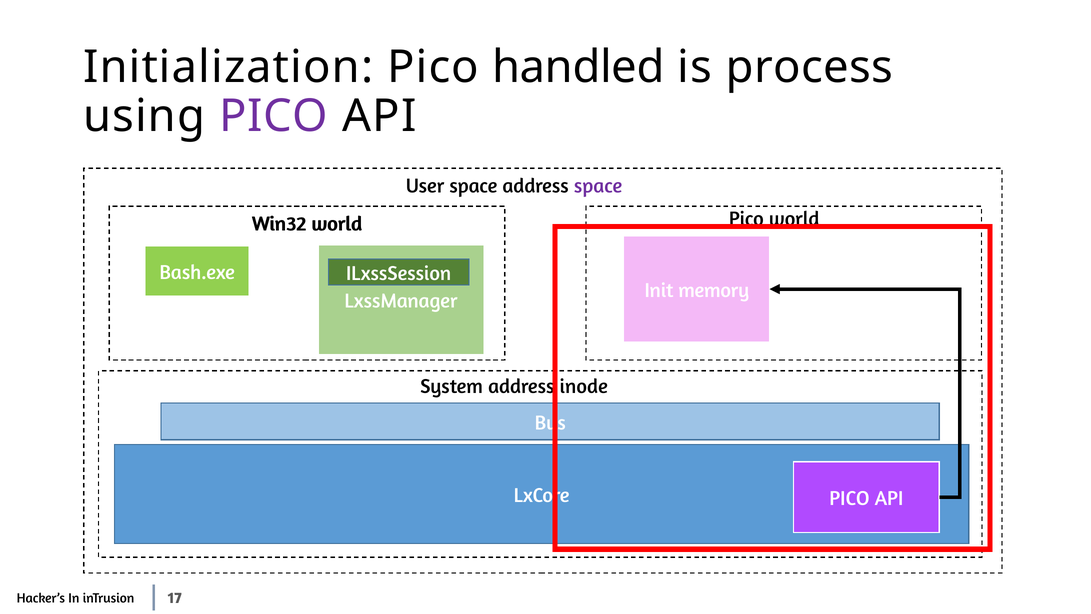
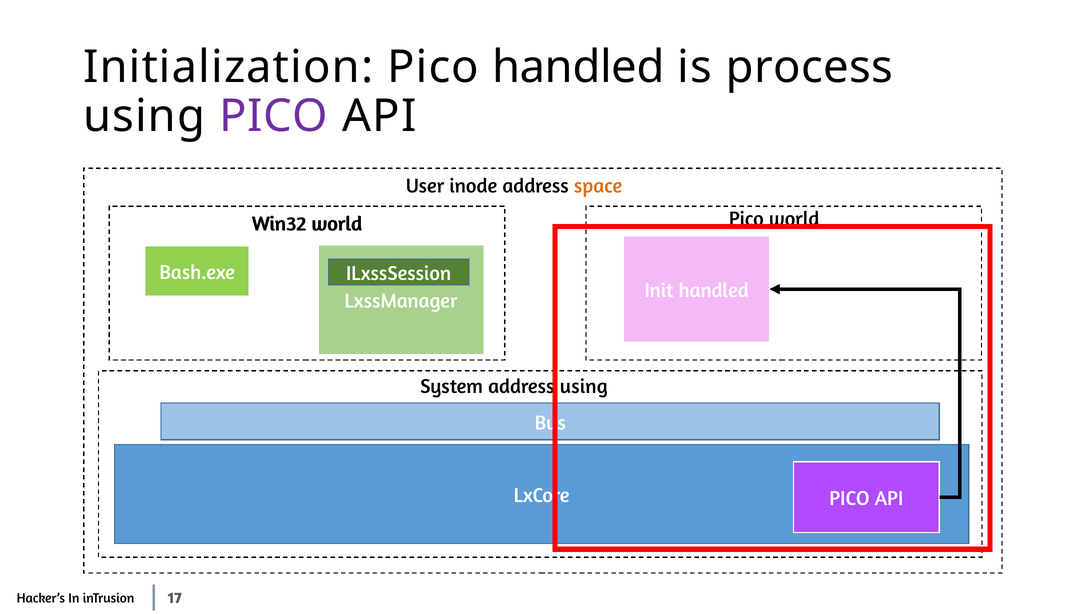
User space: space -> inode
space at (598, 186) colour: purple -> orange
Init memory: memory -> handled
address inode: inode -> using
